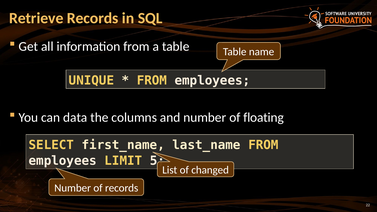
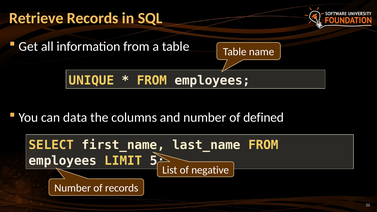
floating: floating -> defined
changed: changed -> negative
